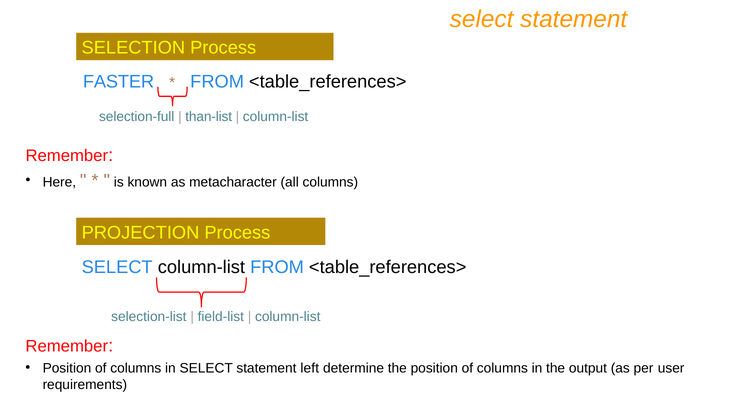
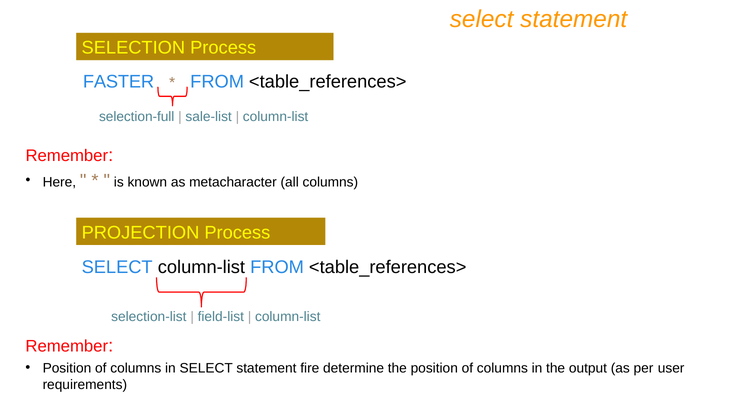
than-list: than-list -> sale-list
left: left -> fire
